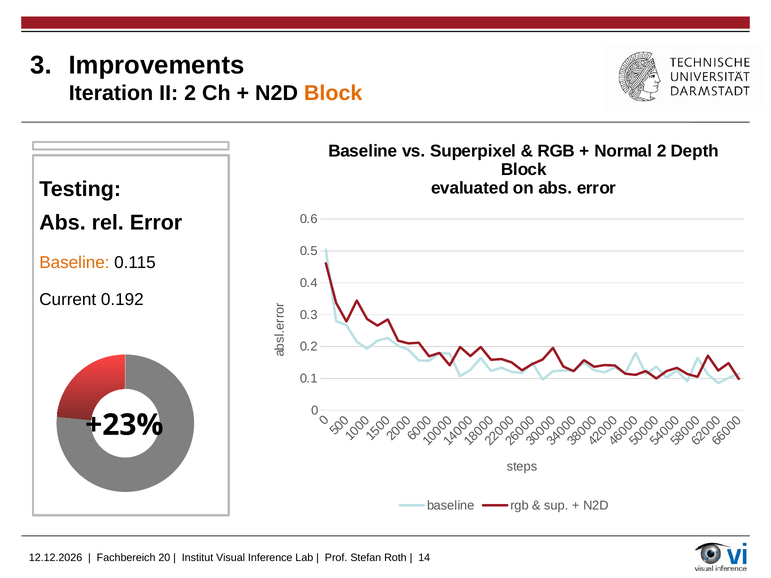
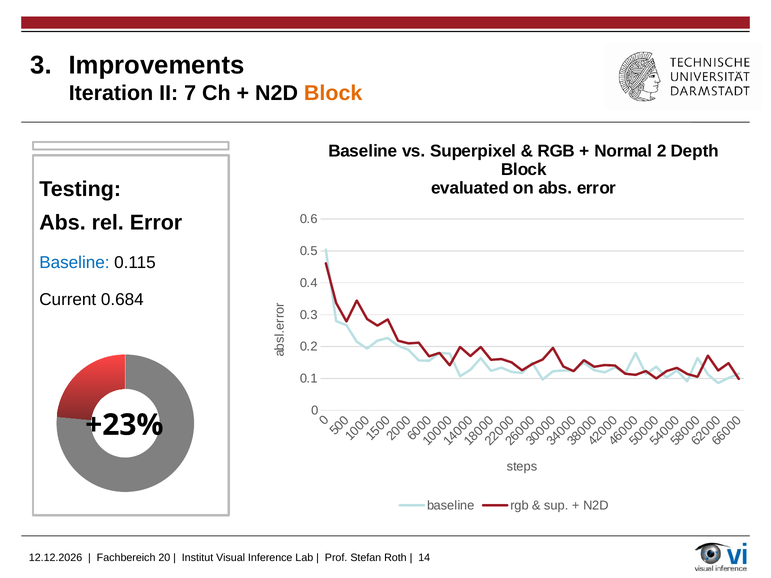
II 2: 2 -> 7
Baseline at (74, 263) colour: orange -> blue
0.192: 0.192 -> 0.684
